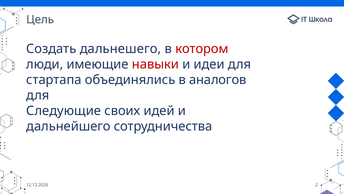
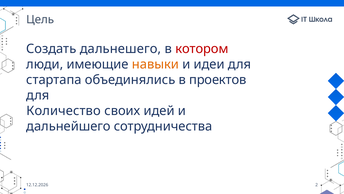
навыки colour: red -> orange
аналогов: аналогов -> проектов
Следующие: Следующие -> Количество
